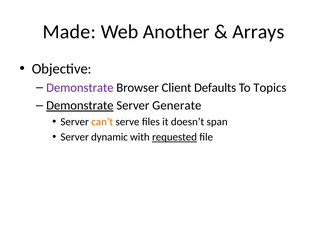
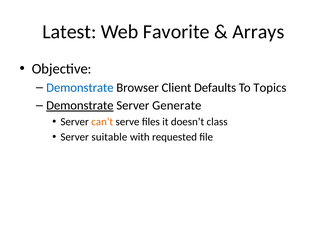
Made: Made -> Latest
Another: Another -> Favorite
Demonstrate at (80, 87) colour: purple -> blue
span: span -> class
dynamic: dynamic -> suitable
requested underline: present -> none
